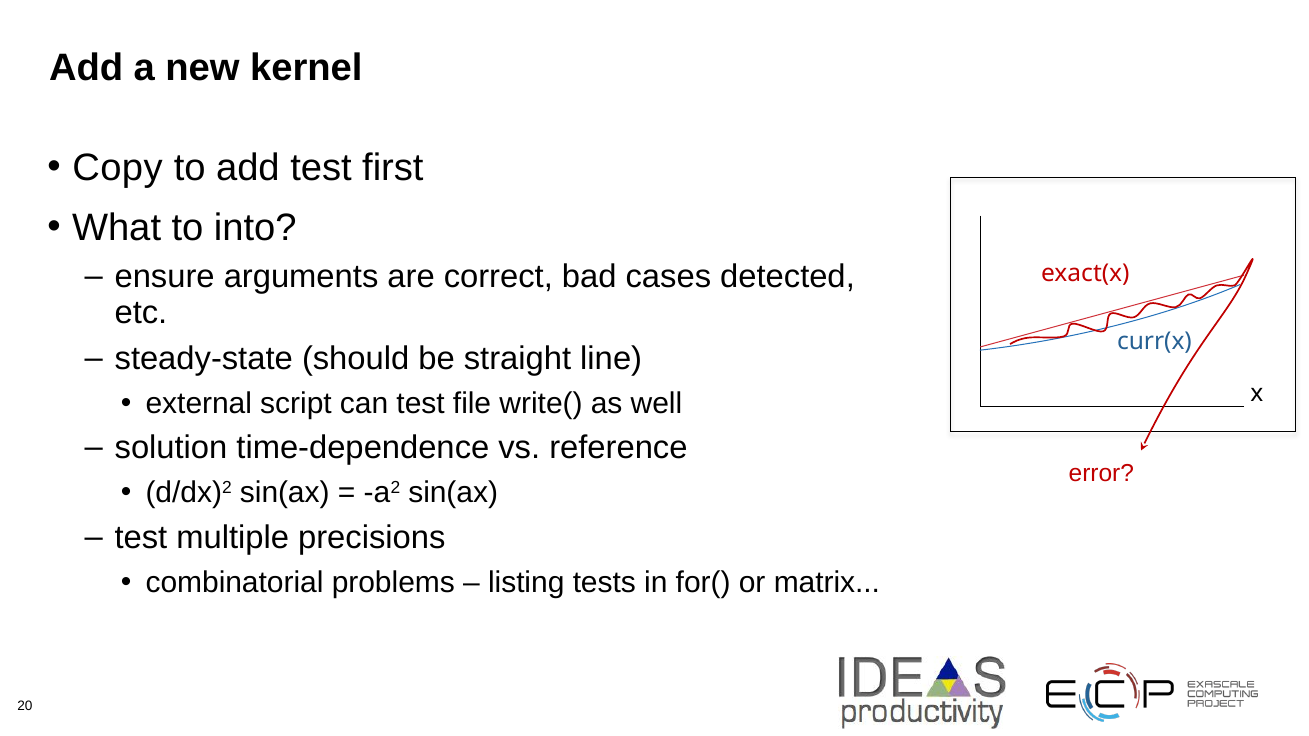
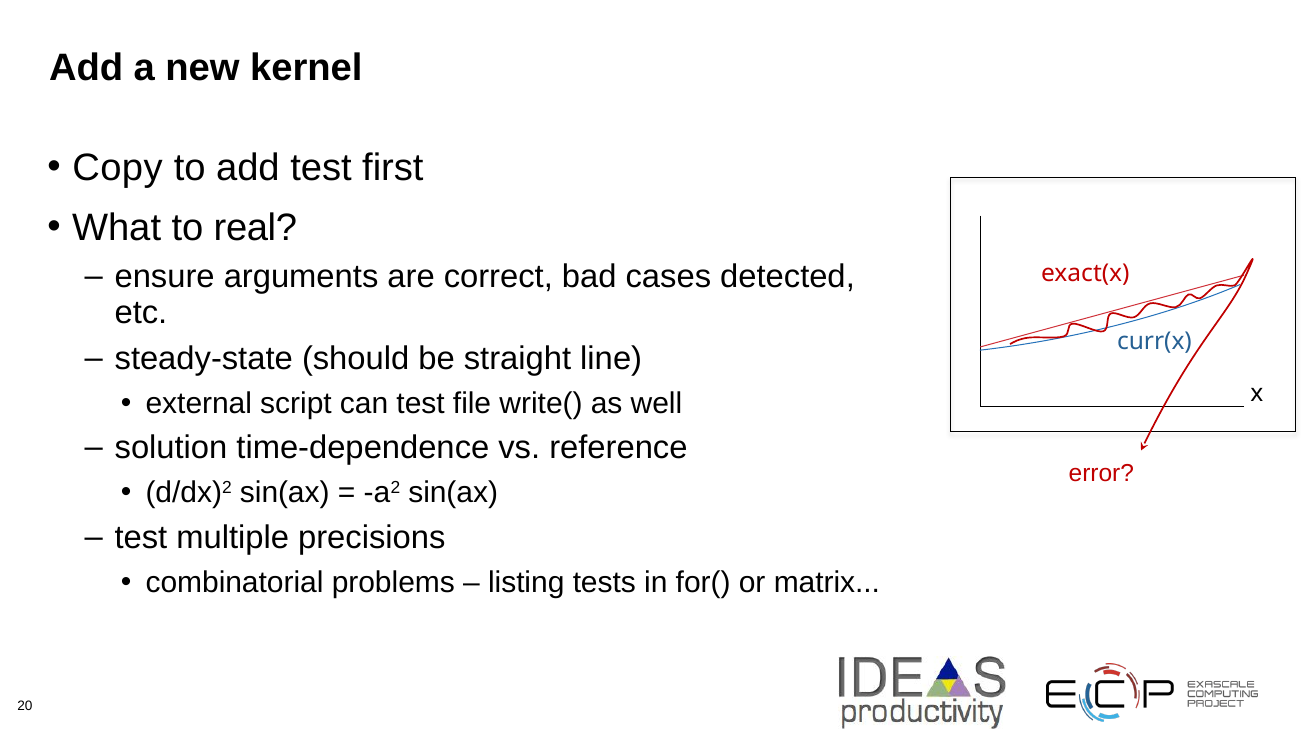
into: into -> real
